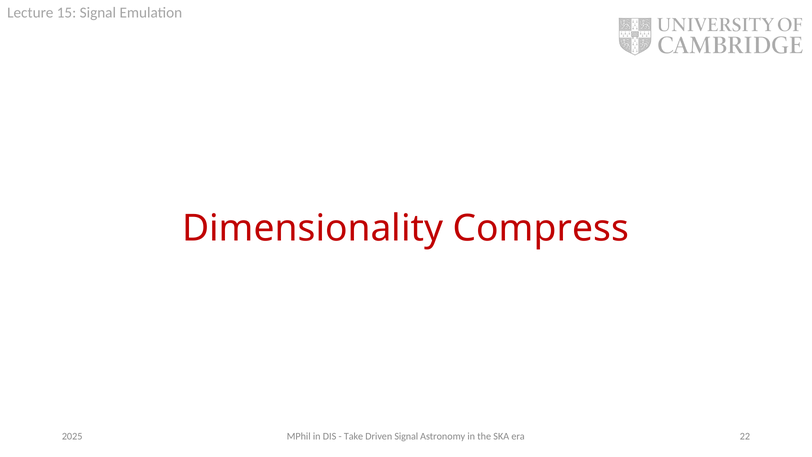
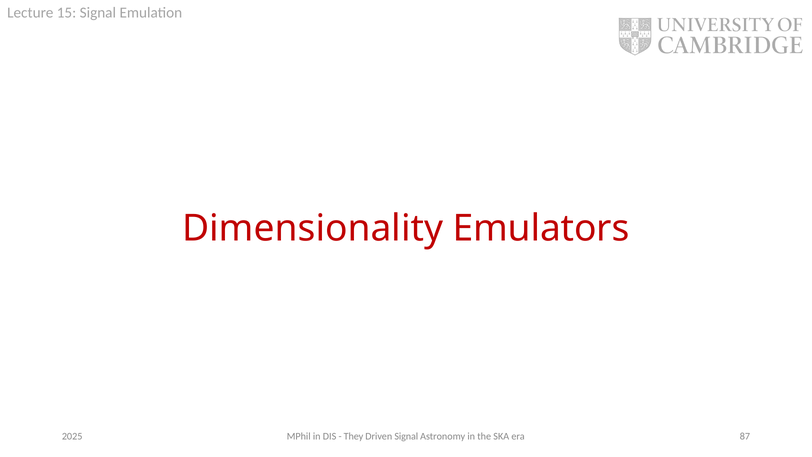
Compress: Compress -> Emulators
Take: Take -> They
22: 22 -> 87
